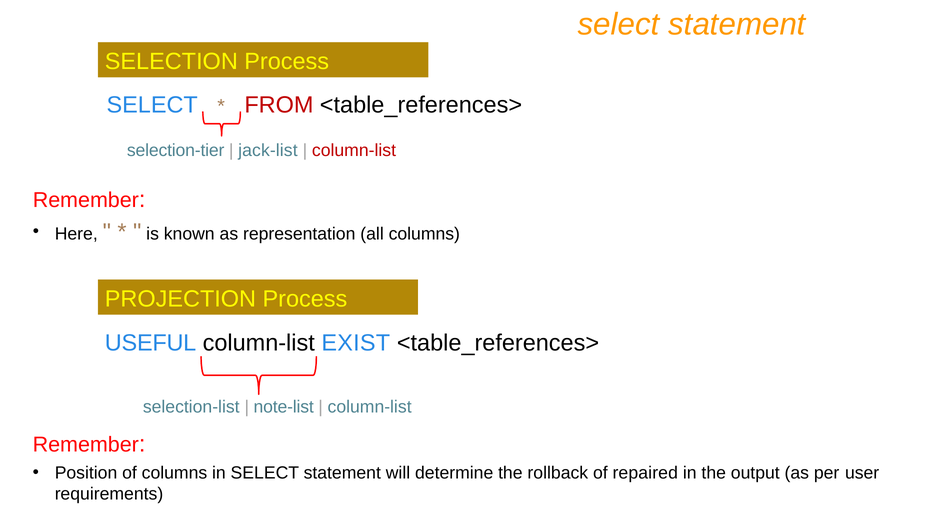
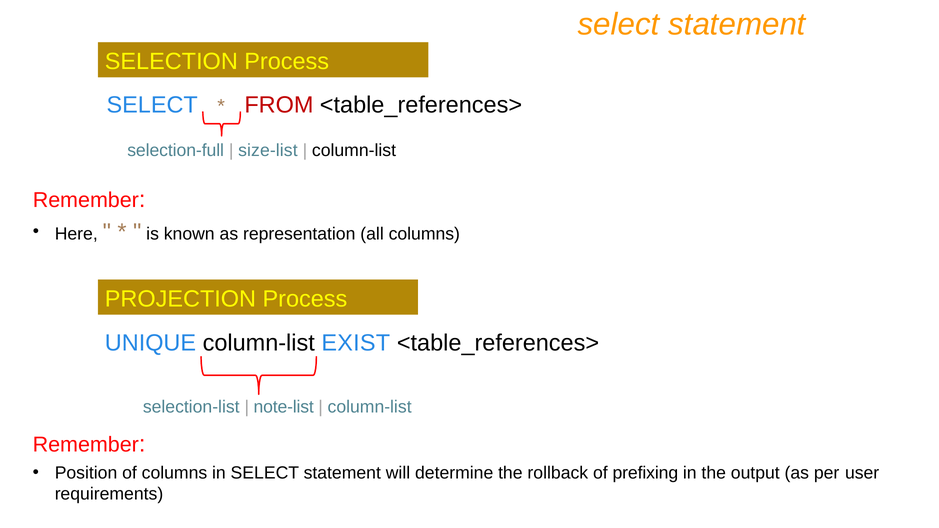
selection-tier: selection-tier -> selection-full
jack-list: jack-list -> size-list
column-list at (354, 150) colour: red -> black
USEFUL: USEFUL -> UNIQUE
repaired: repaired -> prefixing
